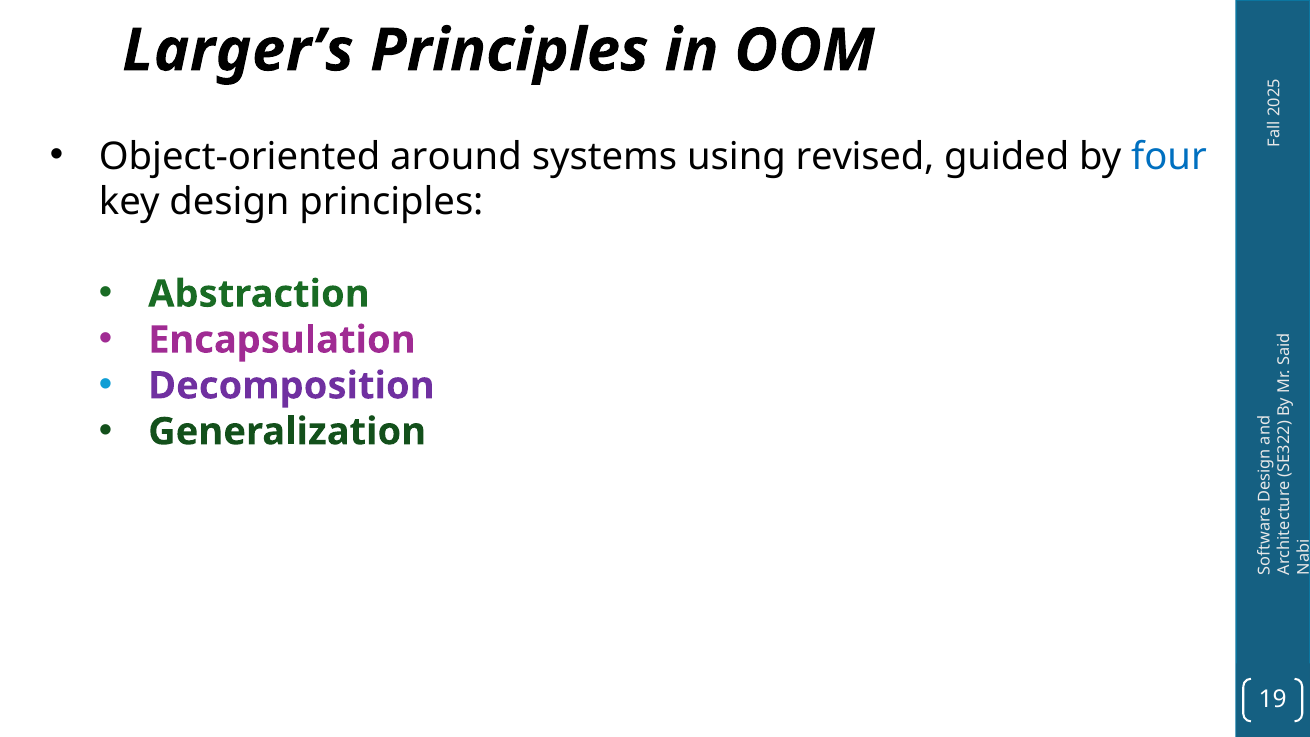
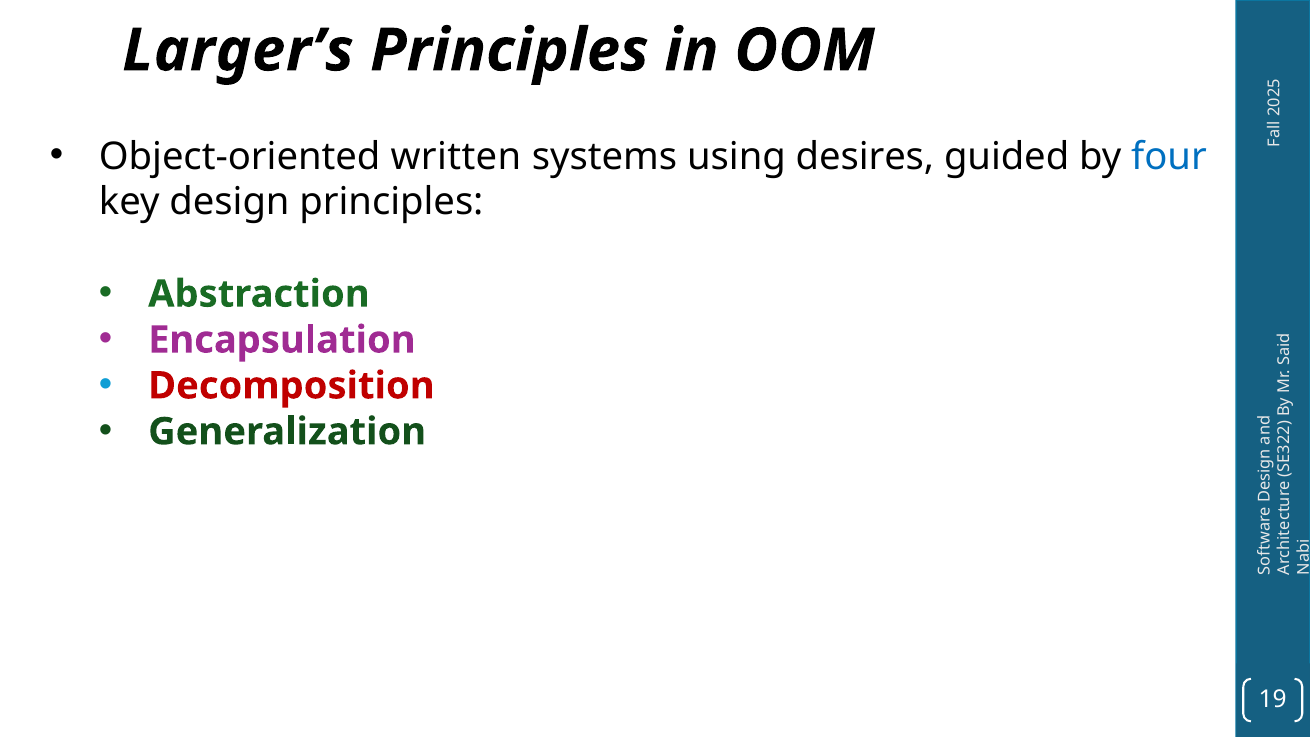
around: around -> written
revised: revised -> desires
Decomposition colour: purple -> red
